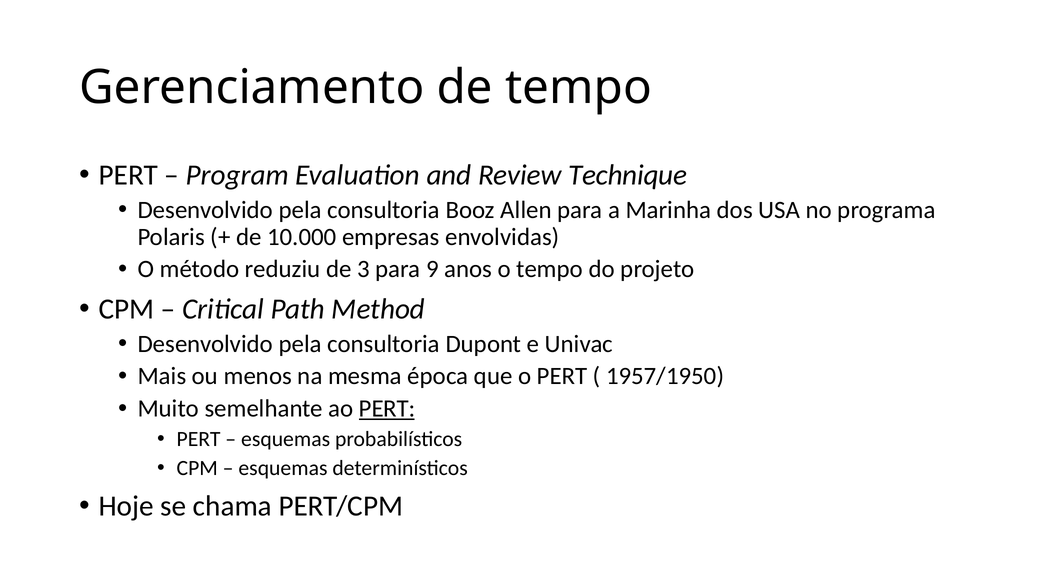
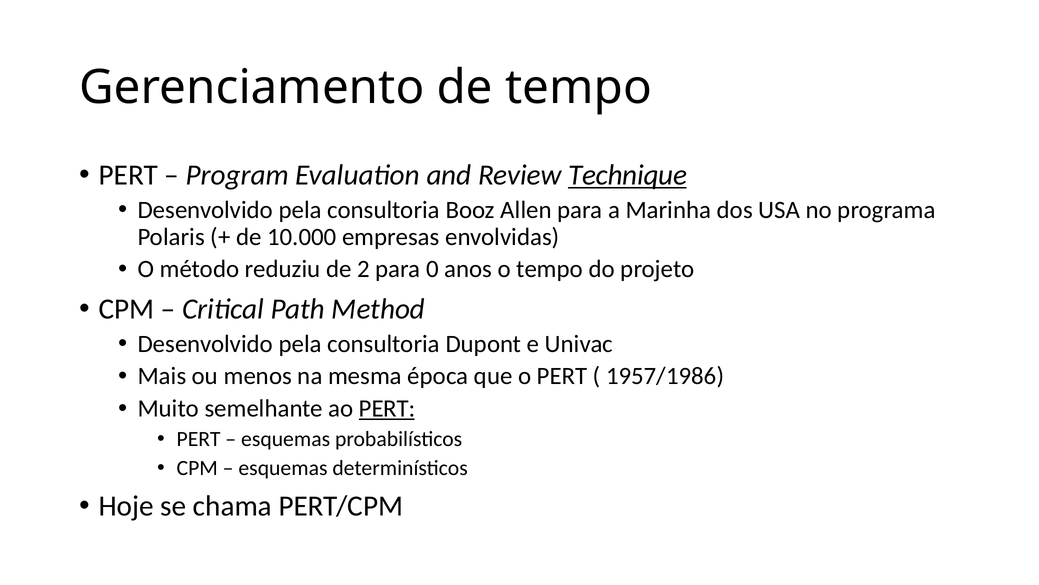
Technique underline: none -> present
3: 3 -> 2
9: 9 -> 0
1957/1950: 1957/1950 -> 1957/1986
